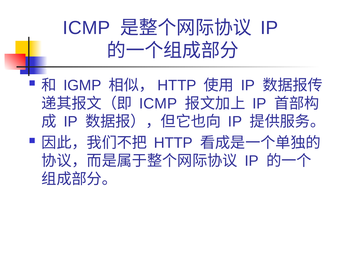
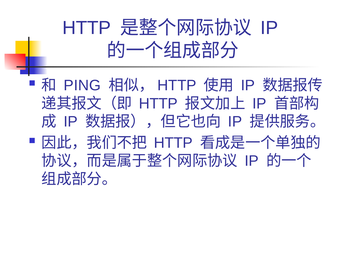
ICMP at (86, 28): ICMP -> HTTP
IGMP: IGMP -> PING
ICMP at (158, 103): ICMP -> HTTP
